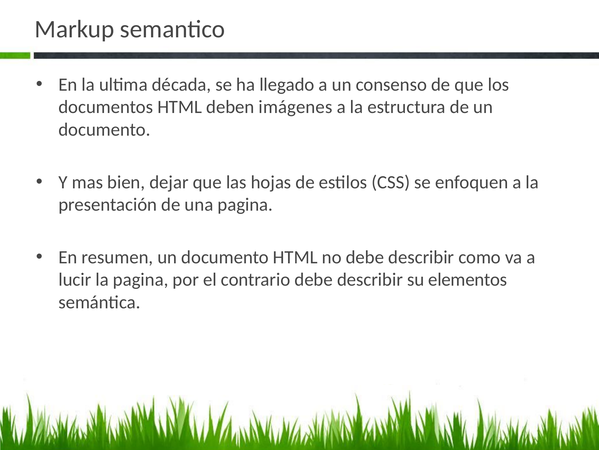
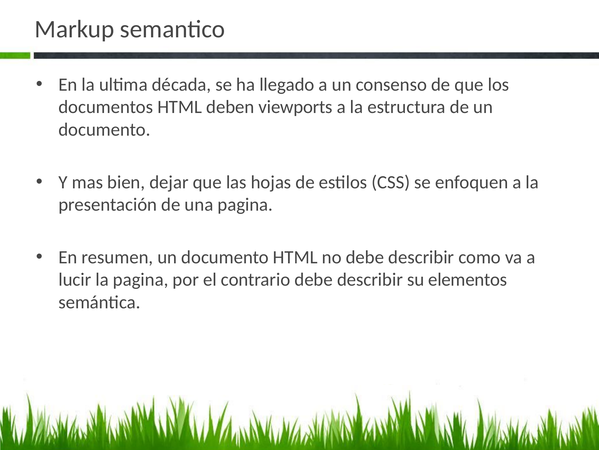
imágenes: imágenes -> viewports
